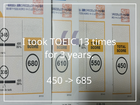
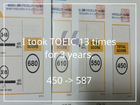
685: 685 -> 587
